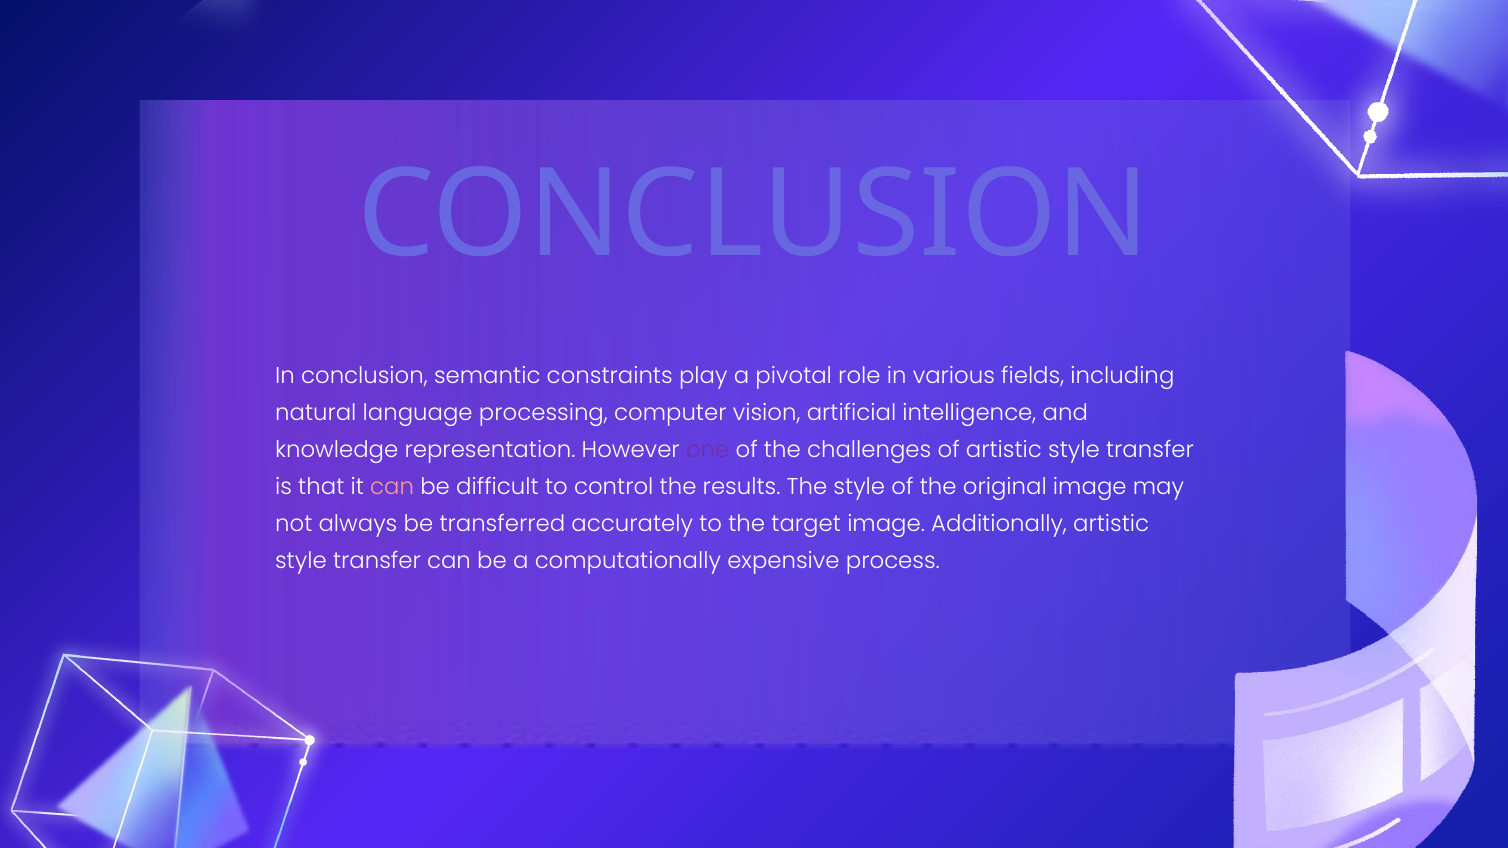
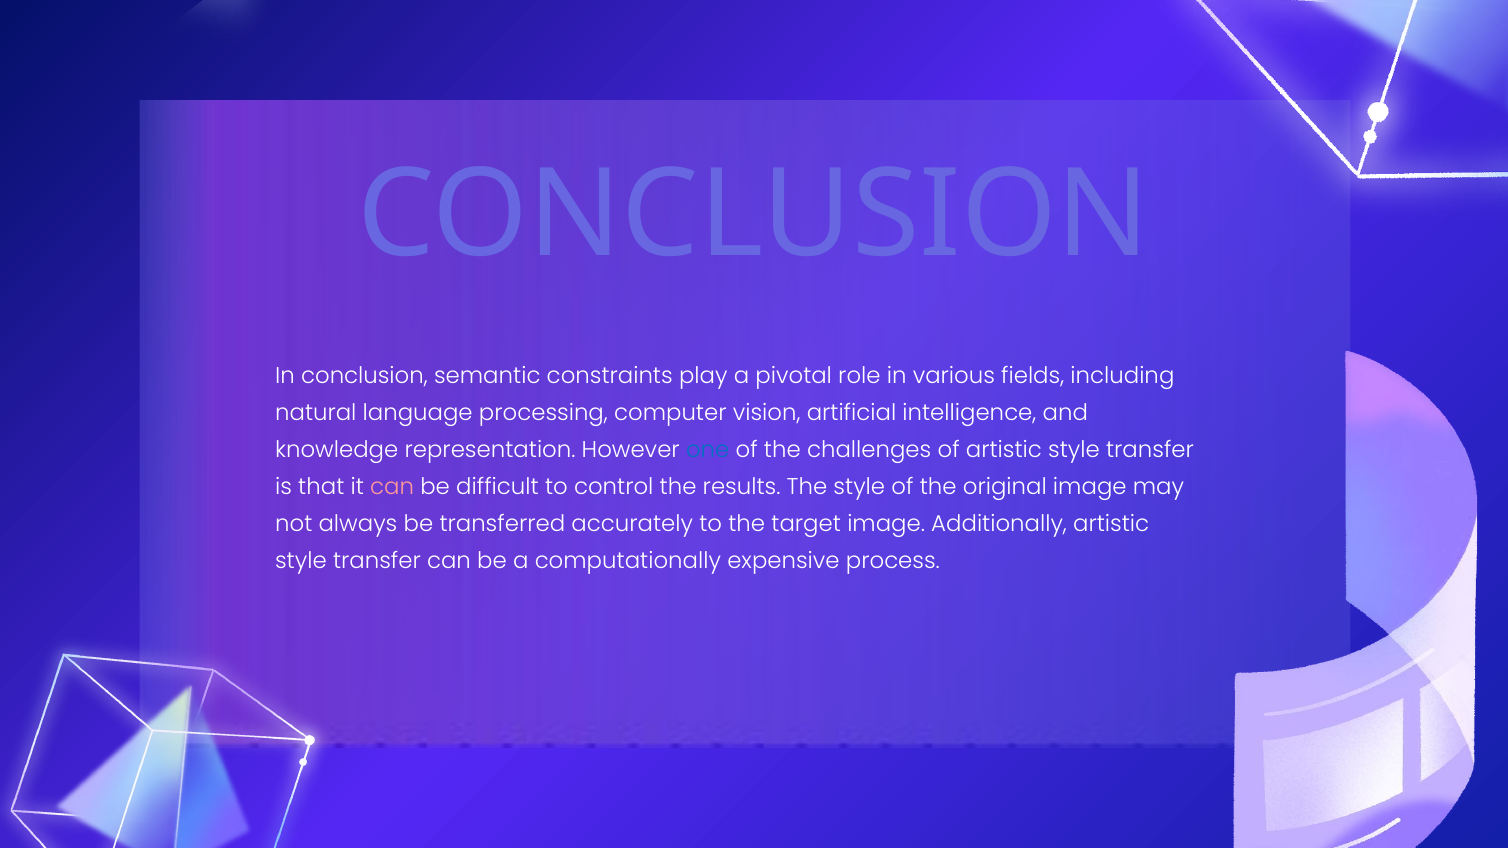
one colour: purple -> blue
